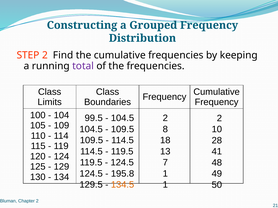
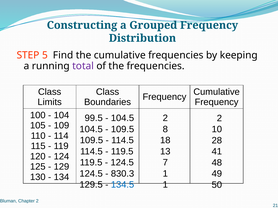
STEP 2: 2 -> 5
195.8: 195.8 -> 830.3
134.5 colour: orange -> blue
